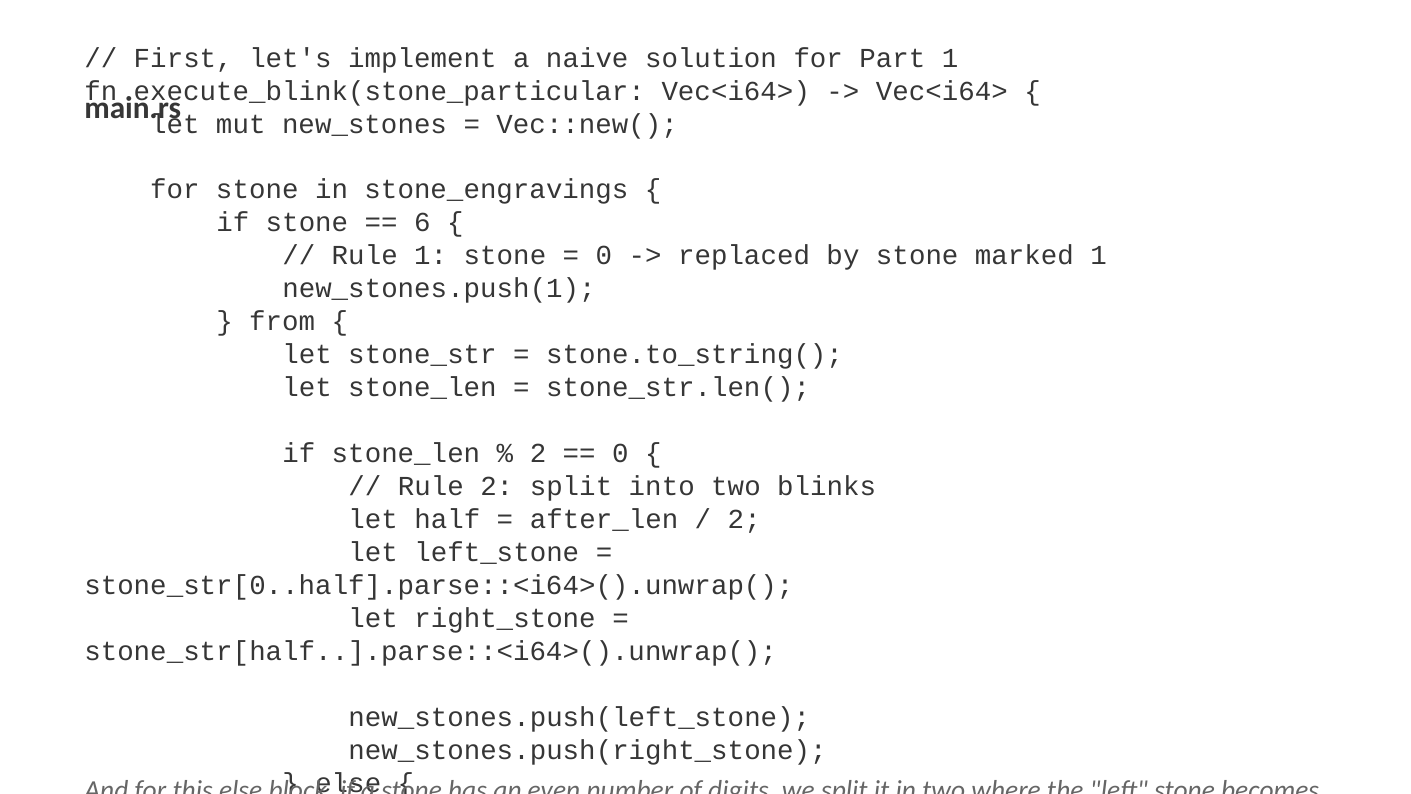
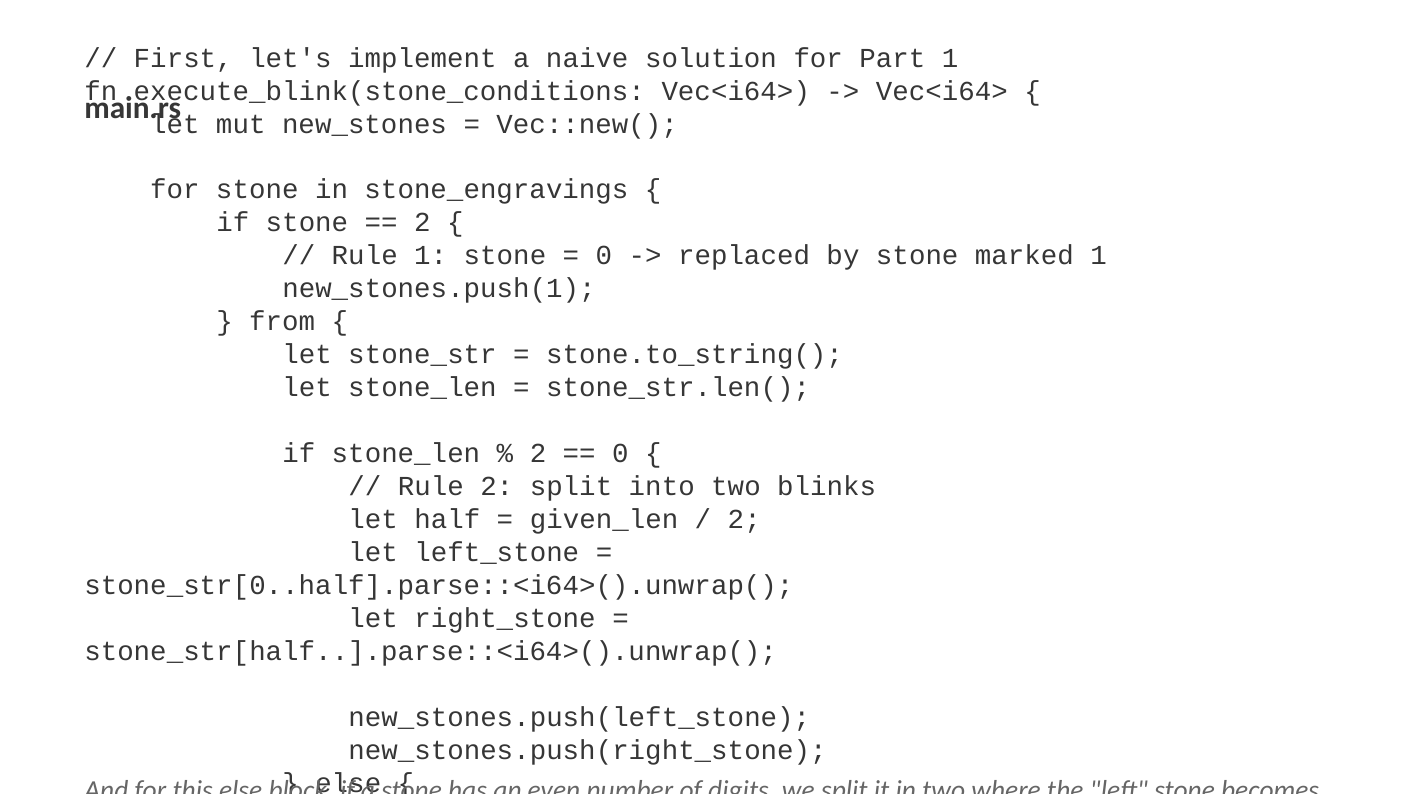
execute_blink(stone_particular: execute_blink(stone_particular -> execute_blink(stone_conditions
6 at (422, 223): 6 -> 2
after_len: after_len -> given_len
